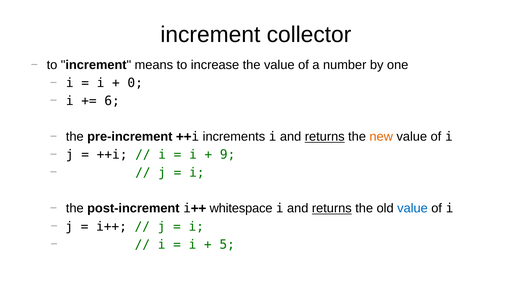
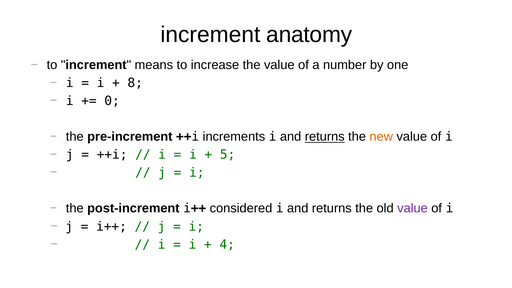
collector: collector -> anatomy
0: 0 -> 8
6: 6 -> 0
9: 9 -> 5
whitespace: whitespace -> considered
returns at (332, 208) underline: present -> none
value at (412, 208) colour: blue -> purple
5: 5 -> 4
